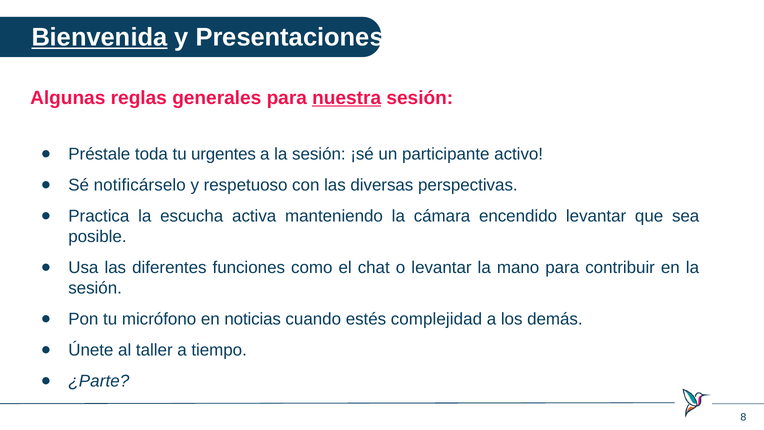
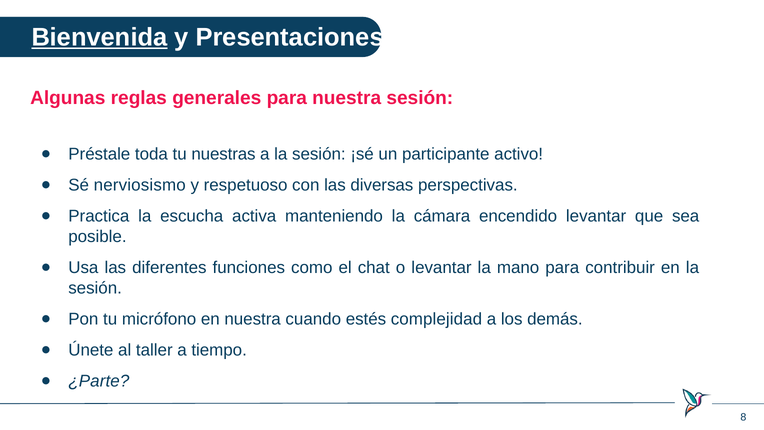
nuestra at (347, 98) underline: present -> none
urgentes: urgentes -> nuestras
notificárselo: notificárselo -> nerviosismo
en noticias: noticias -> nuestra
